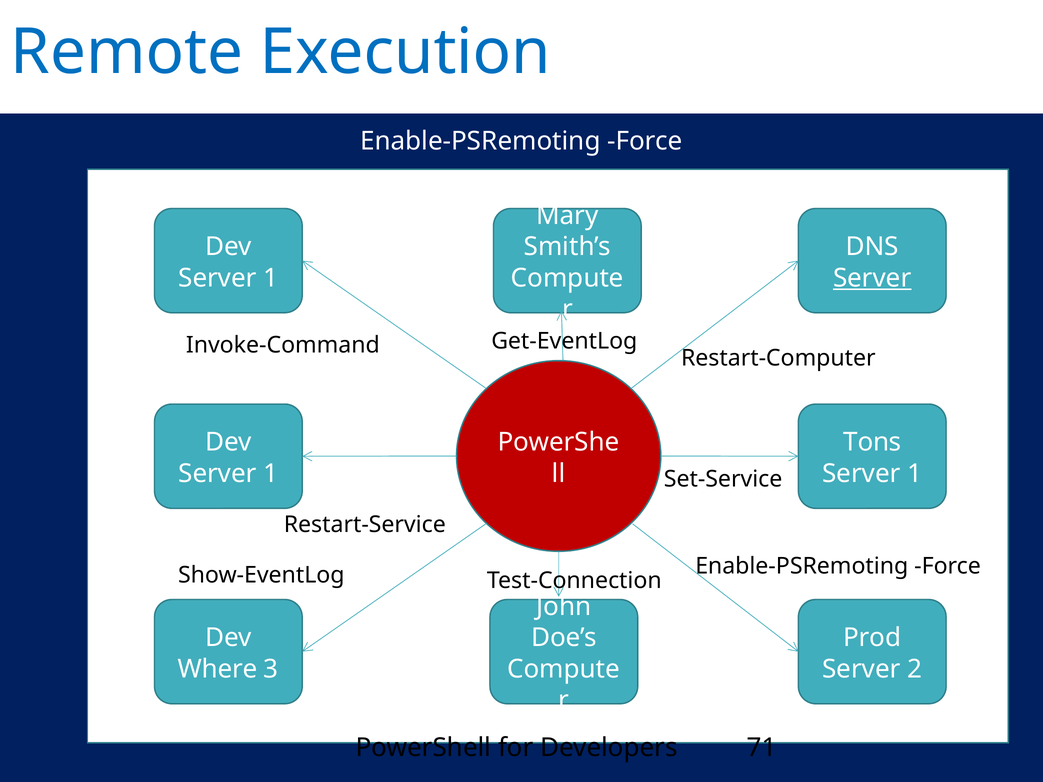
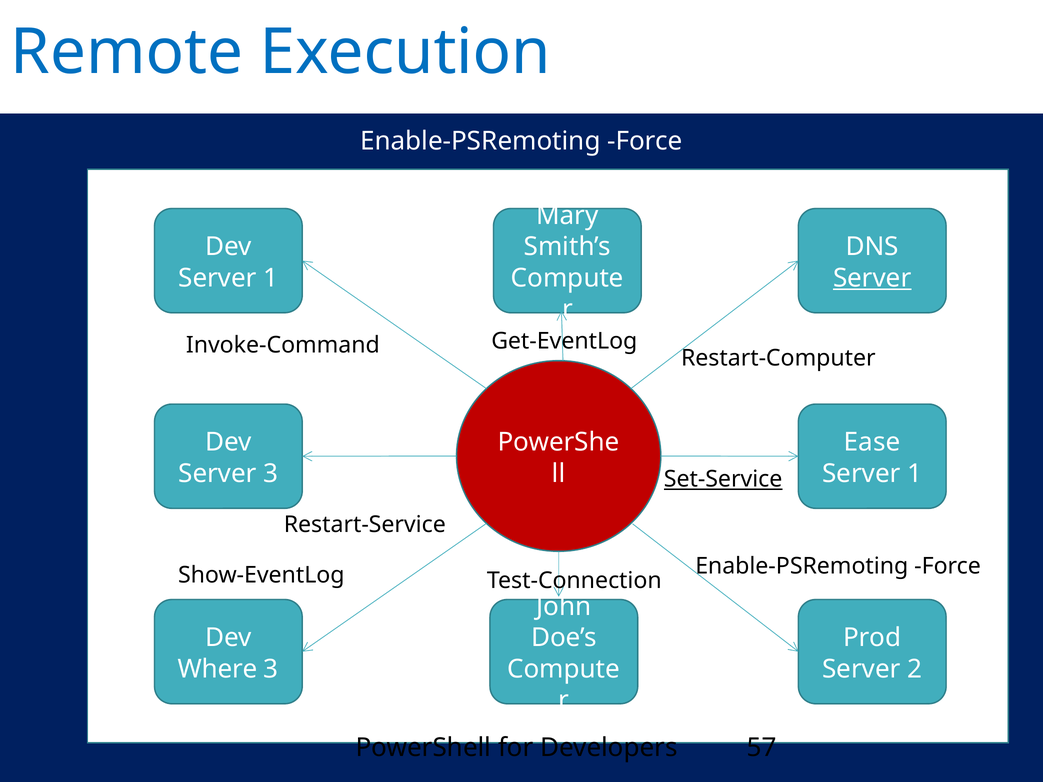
Tons: Tons -> Ease
1 at (271, 474): 1 -> 3
Set-Service underline: none -> present
71: 71 -> 57
